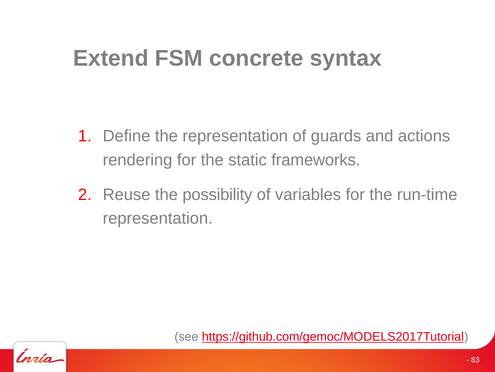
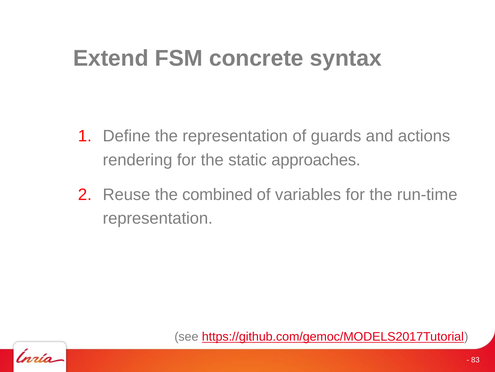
frameworks: frameworks -> approaches
possibility: possibility -> combined
